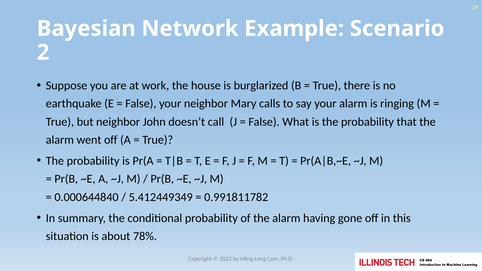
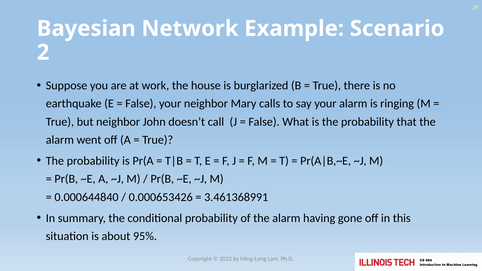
5.412449349: 5.412449349 -> 0.000653426
0.991811782: 0.991811782 -> 3.461368991
78%: 78% -> 95%
